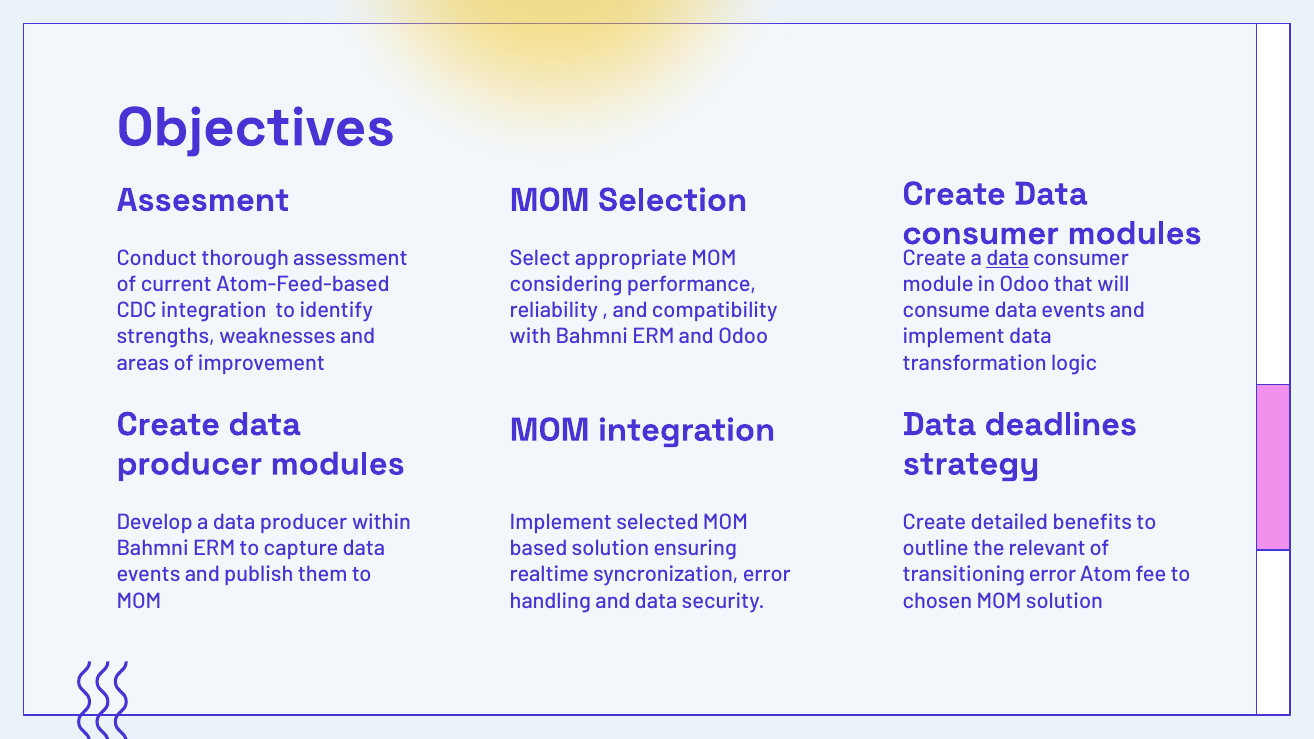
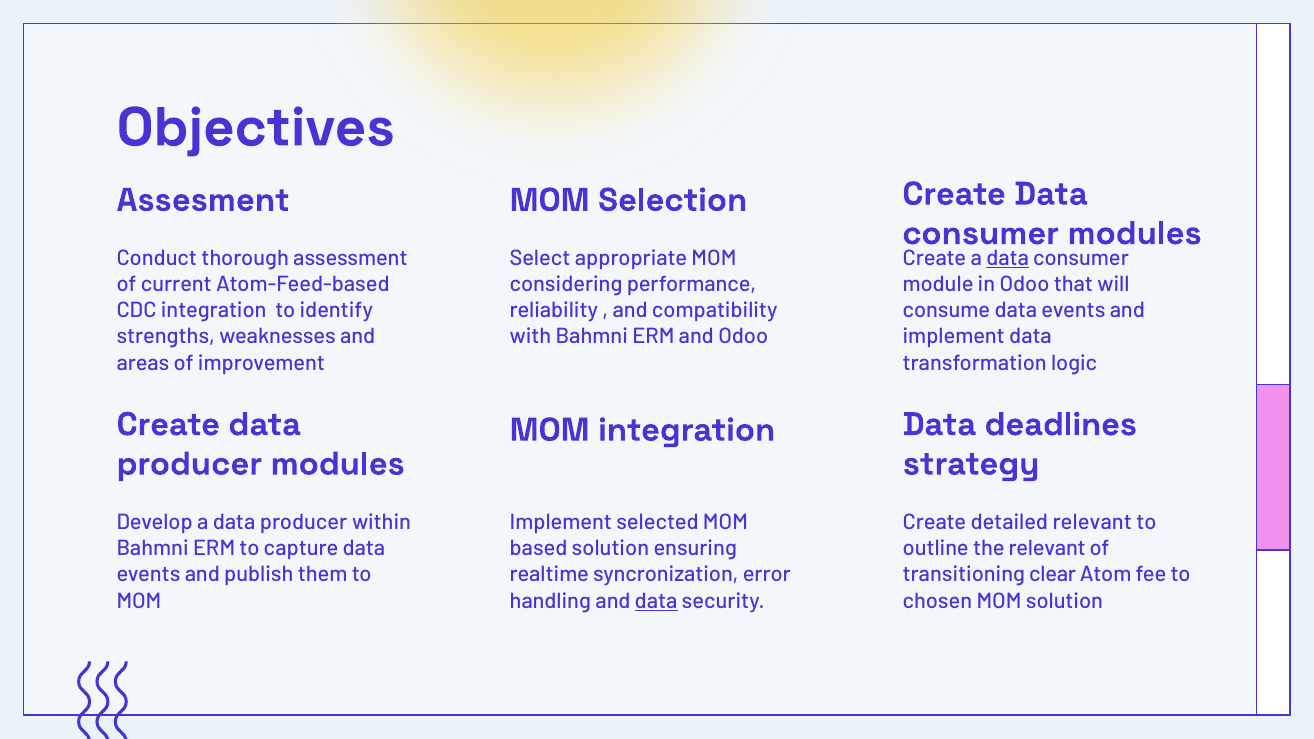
detailed benefits: benefits -> relevant
transitioning error: error -> clear
data at (656, 601) underline: none -> present
